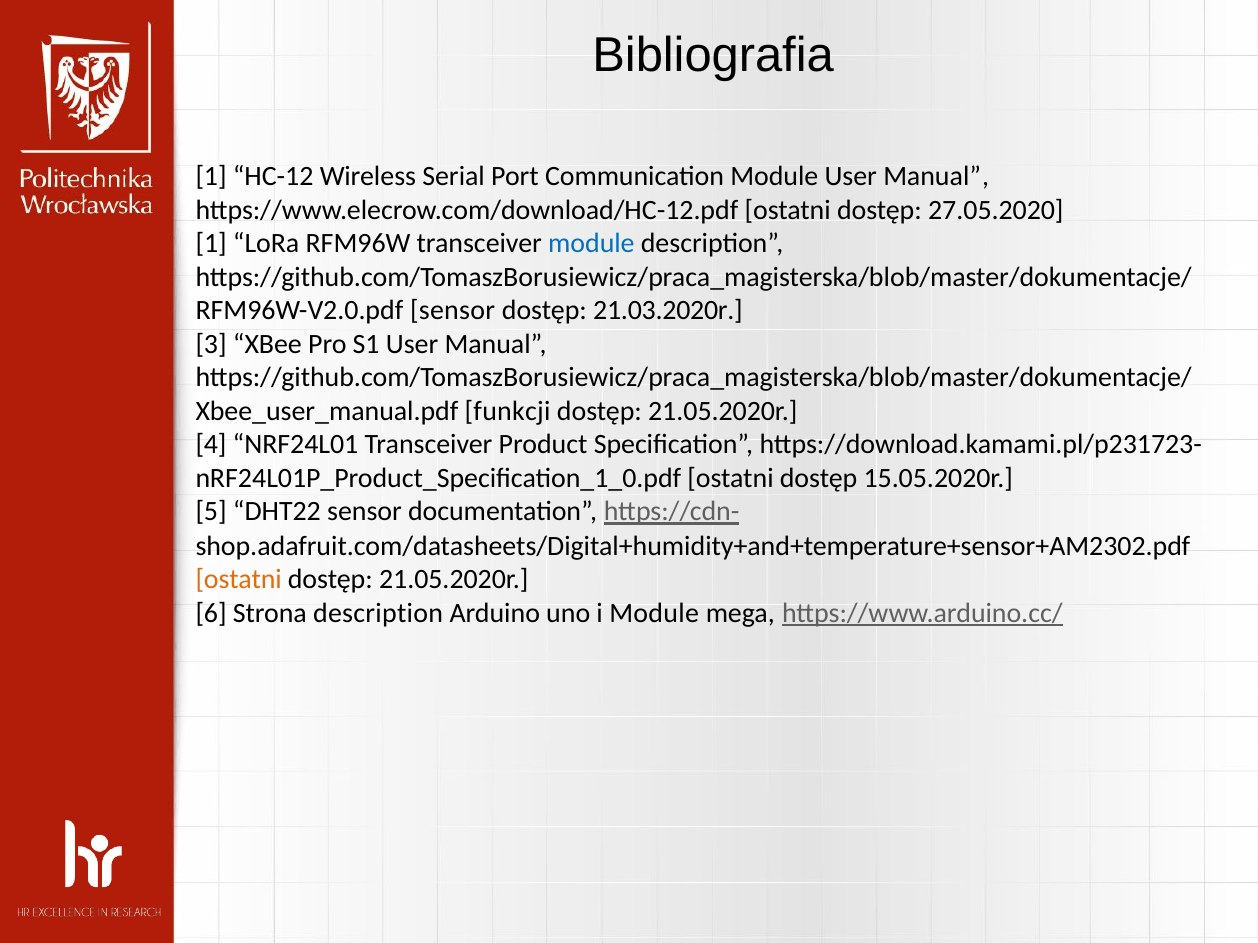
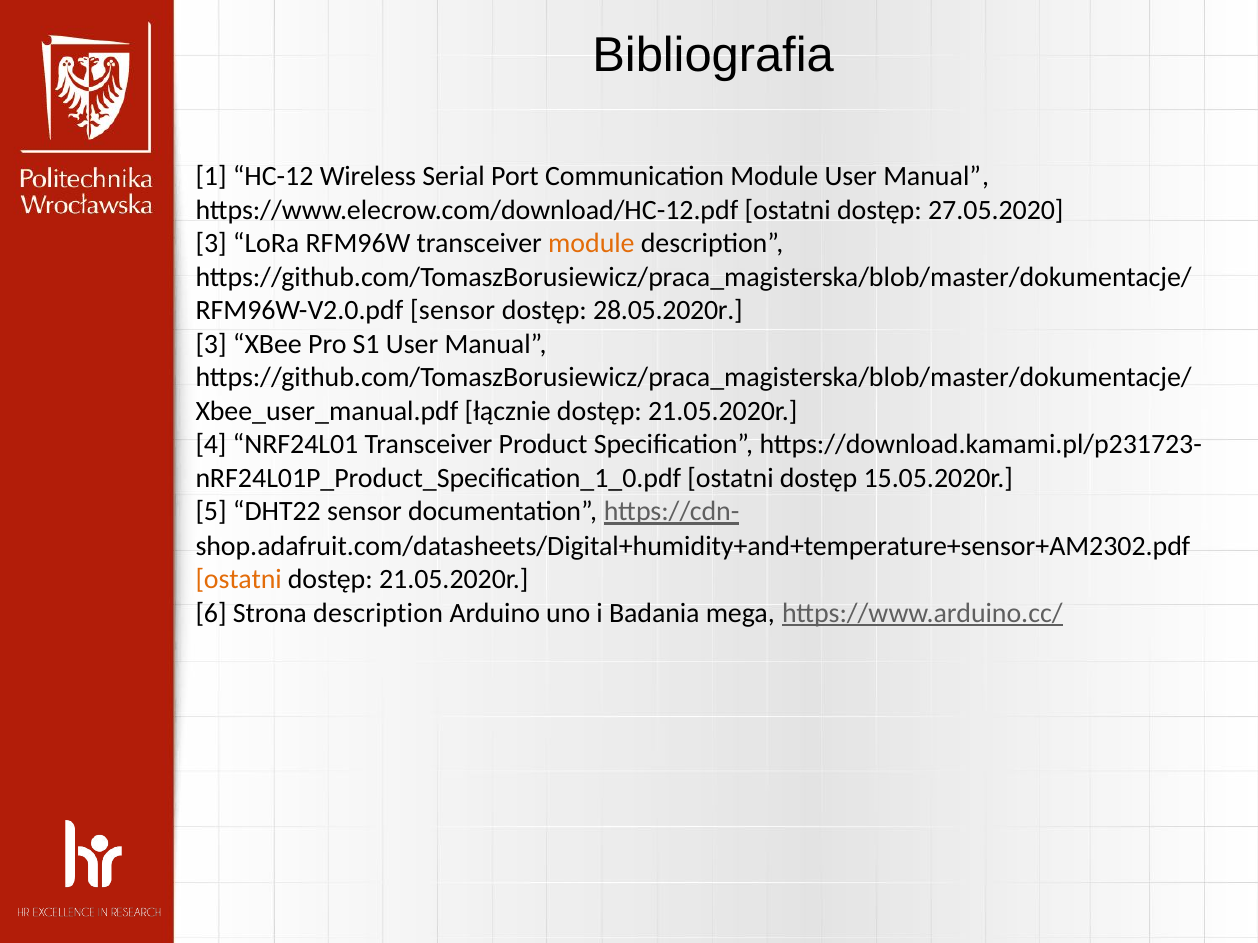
1 at (211, 244): 1 -> 3
module at (591, 244) colour: blue -> orange
21.03.2020r: 21.03.2020r -> 28.05.2020r
funkcji: funkcji -> łącznie
i Module: Module -> Badania
